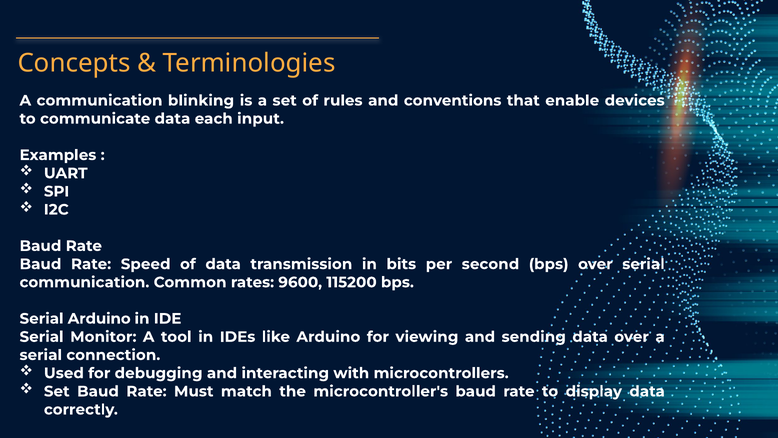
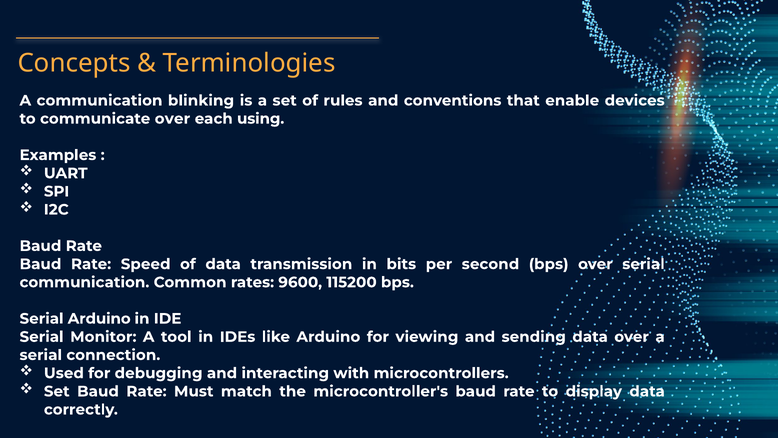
communicate data: data -> over
input: input -> using
